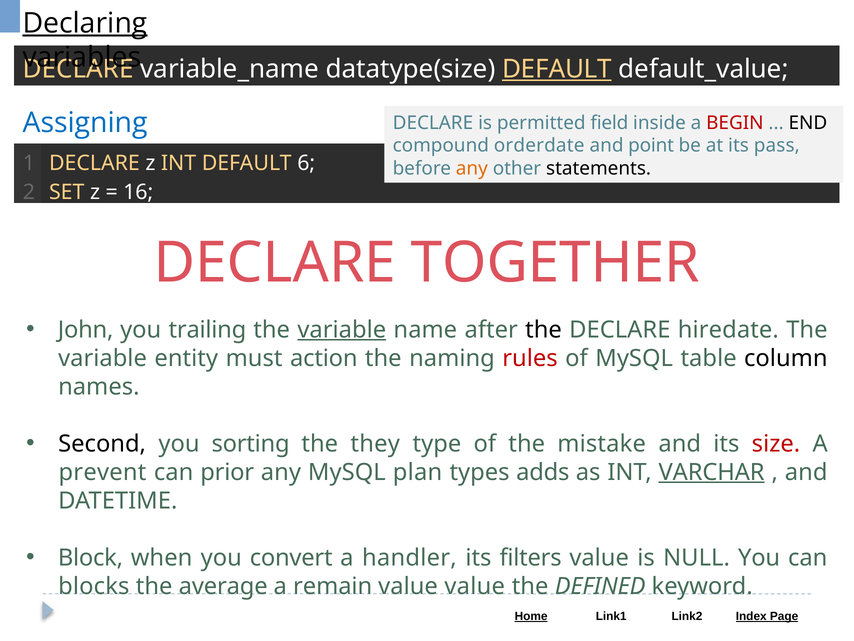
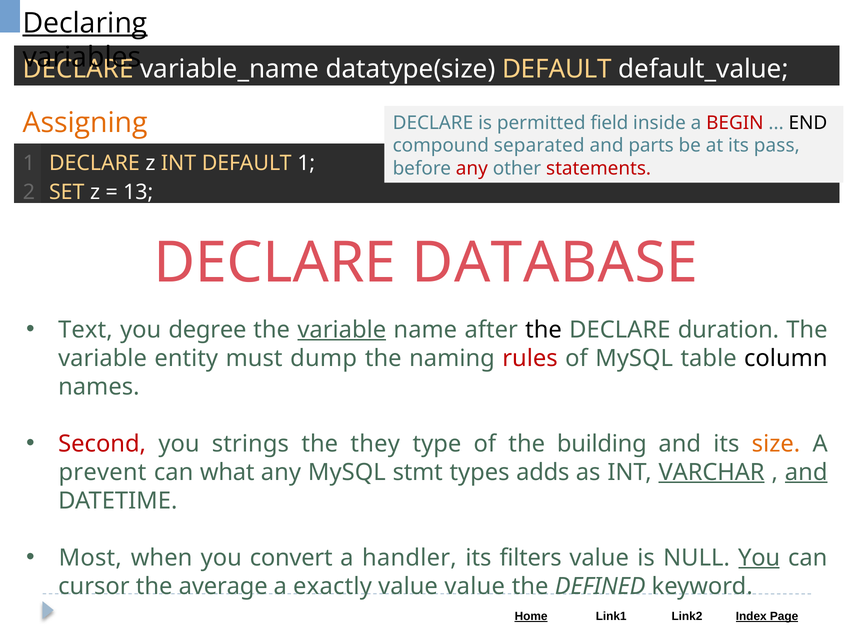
DEFAULT at (557, 69) underline: present -> none
Assigning colour: blue -> orange
orderdate: orderdate -> separated
point: point -> parts
DEFAULT 6: 6 -> 1
any at (472, 168) colour: orange -> red
statements colour: black -> red
16: 16 -> 13
TOGETHER: TOGETHER -> DATABASE
John: John -> Text
trailing: trailing -> degree
hiredate: hiredate -> duration
action: action -> dump
Second colour: black -> red
sorting: sorting -> strings
mistake: mistake -> building
size colour: red -> orange
prior: prior -> what
plan: plan -> stmt
and at (806, 472) underline: none -> present
Block: Block -> Most
You at (759, 557) underline: none -> present
blocks: blocks -> cursor
remain: remain -> exactly
